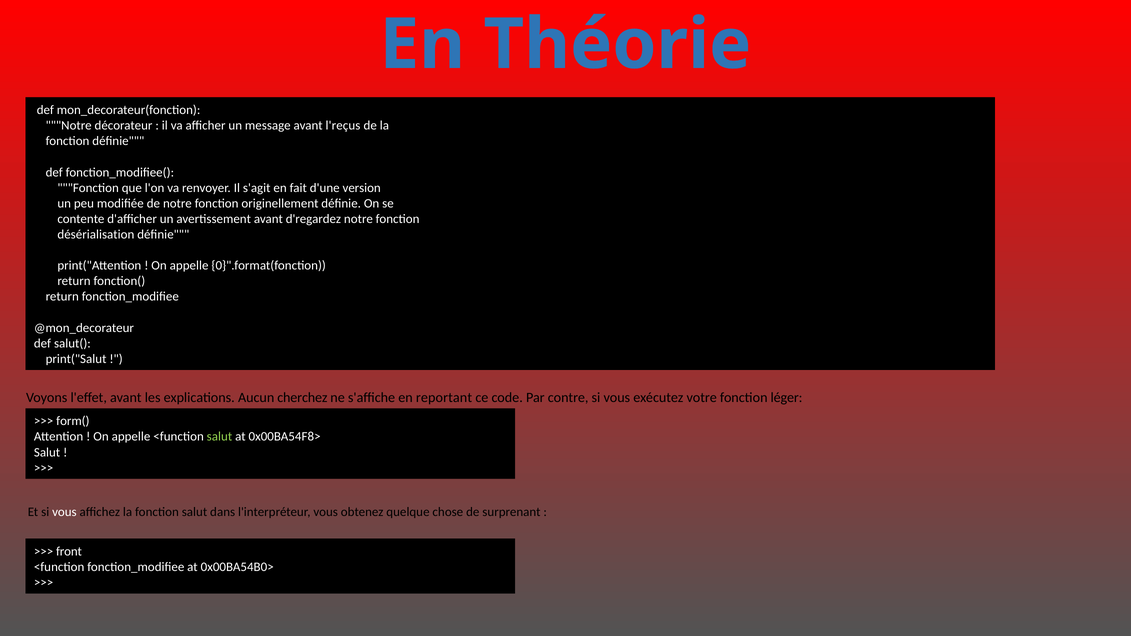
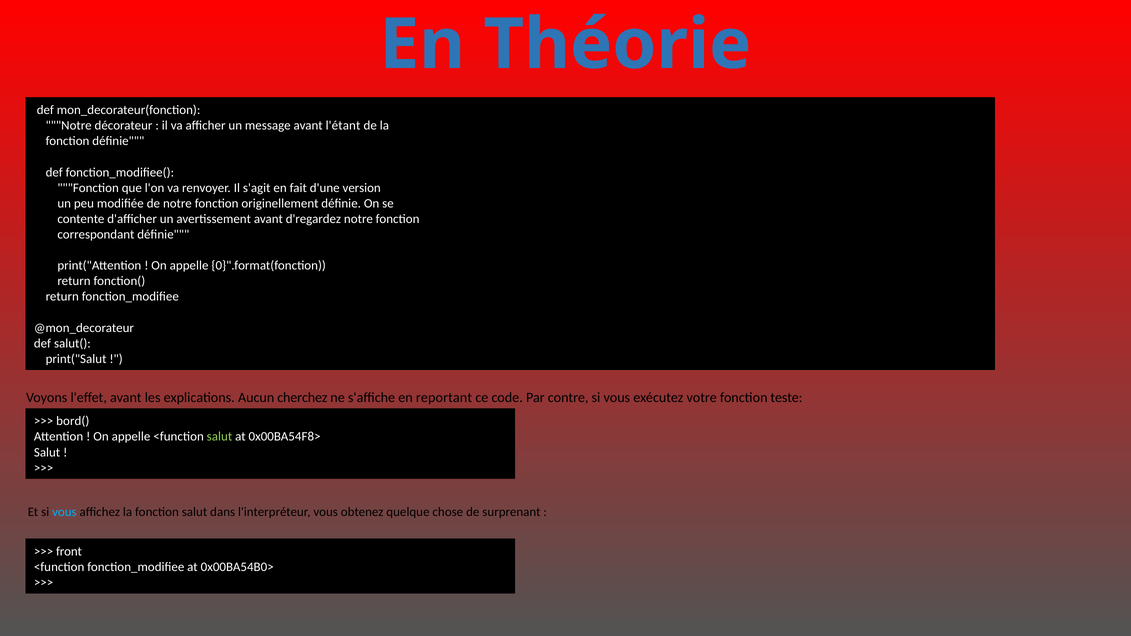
l'reçus: l'reçus -> l'étant
désérialisation: désérialisation -> correspondant
léger: léger -> teste
form(: form( -> bord(
vous at (64, 512) colour: white -> light blue
